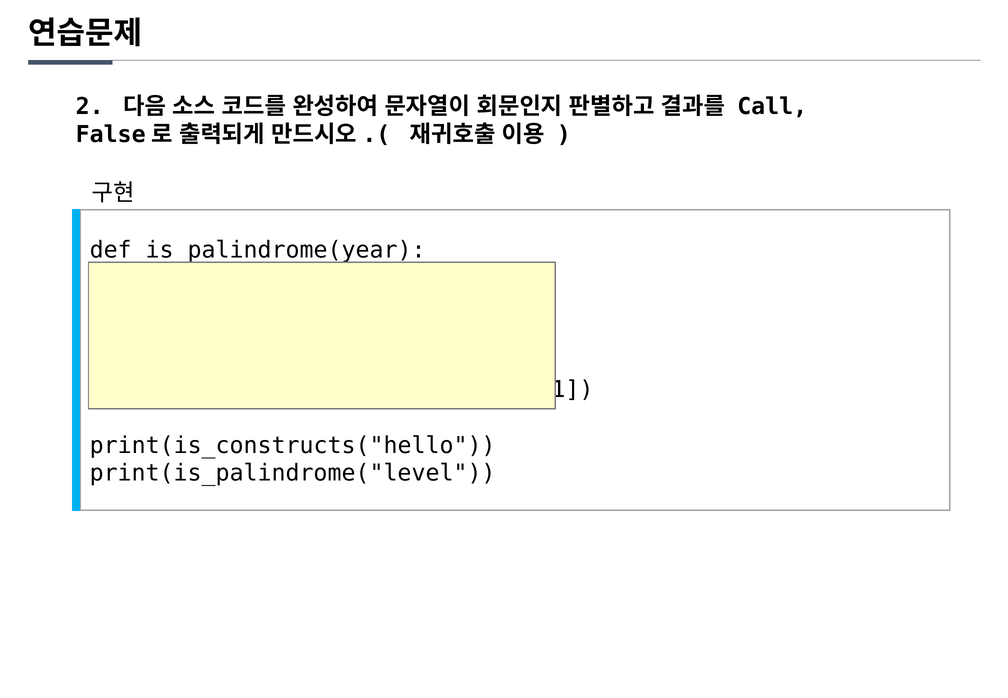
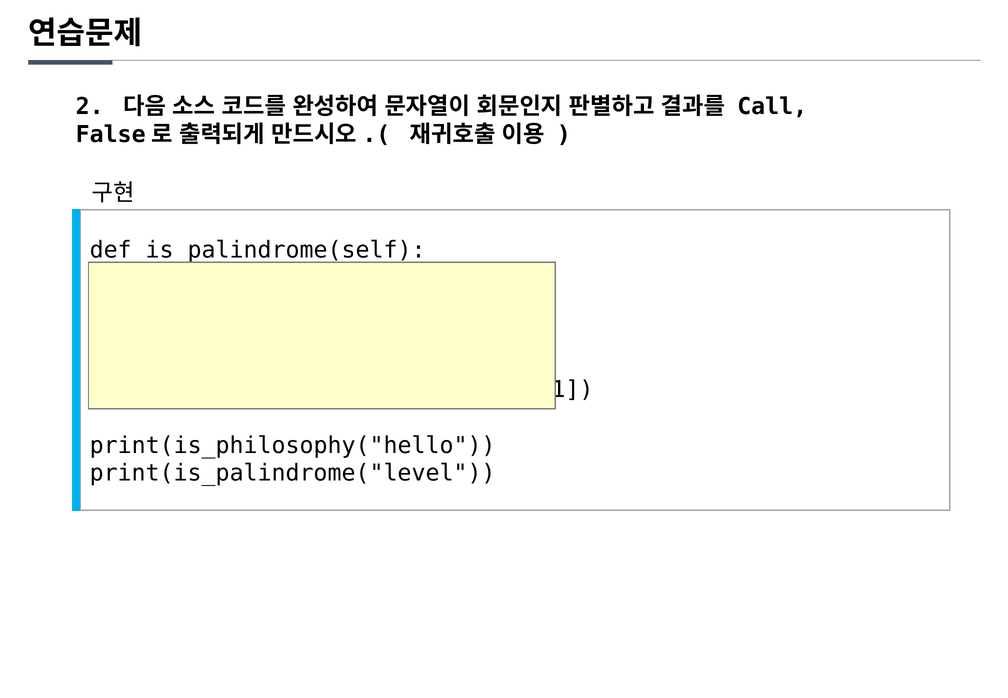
is_palindrome(year: is_palindrome(year -> is_palindrome(self
print(is_constructs("hello: print(is_constructs("hello -> print(is_philosophy("hello
